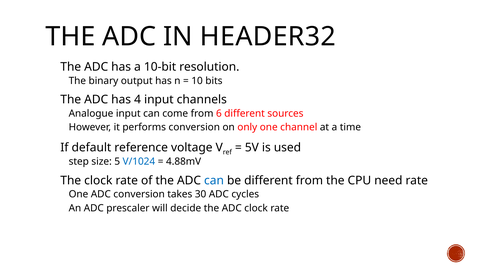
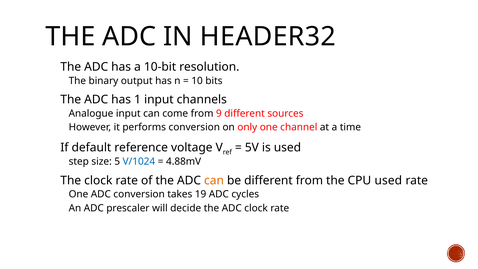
4: 4 -> 1
6: 6 -> 9
can at (214, 180) colour: blue -> orange
CPU need: need -> used
30: 30 -> 19
